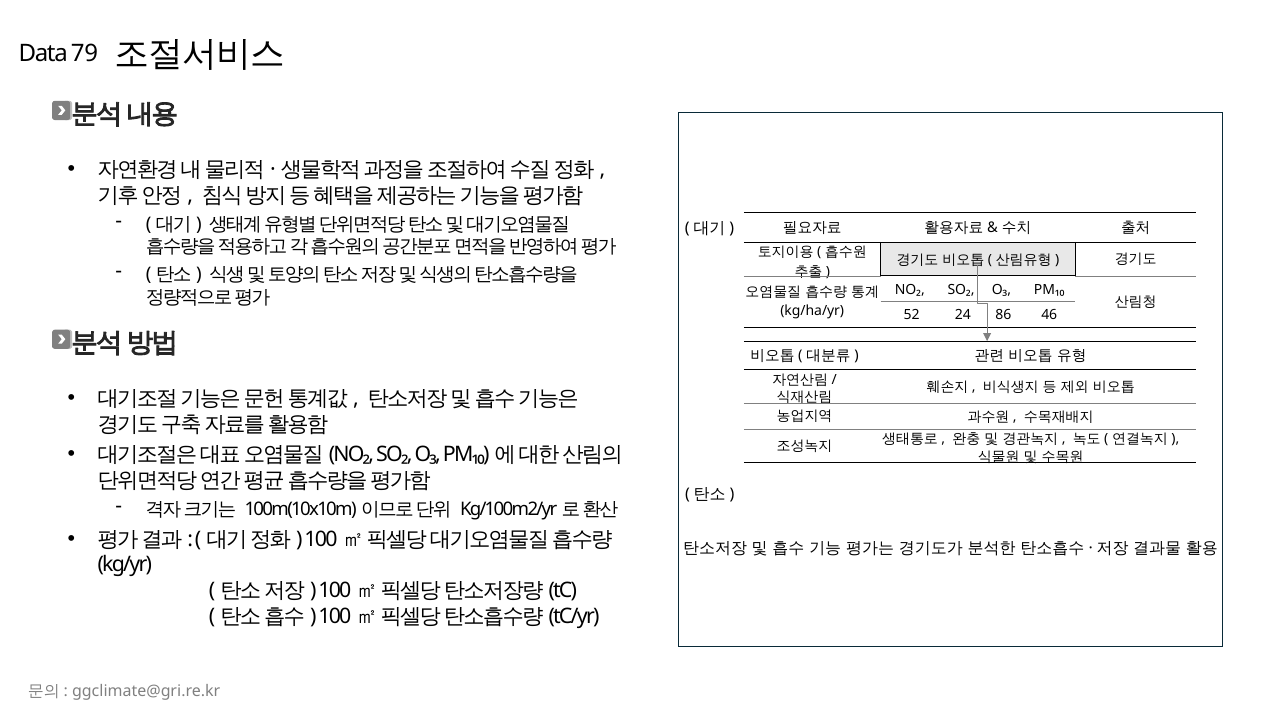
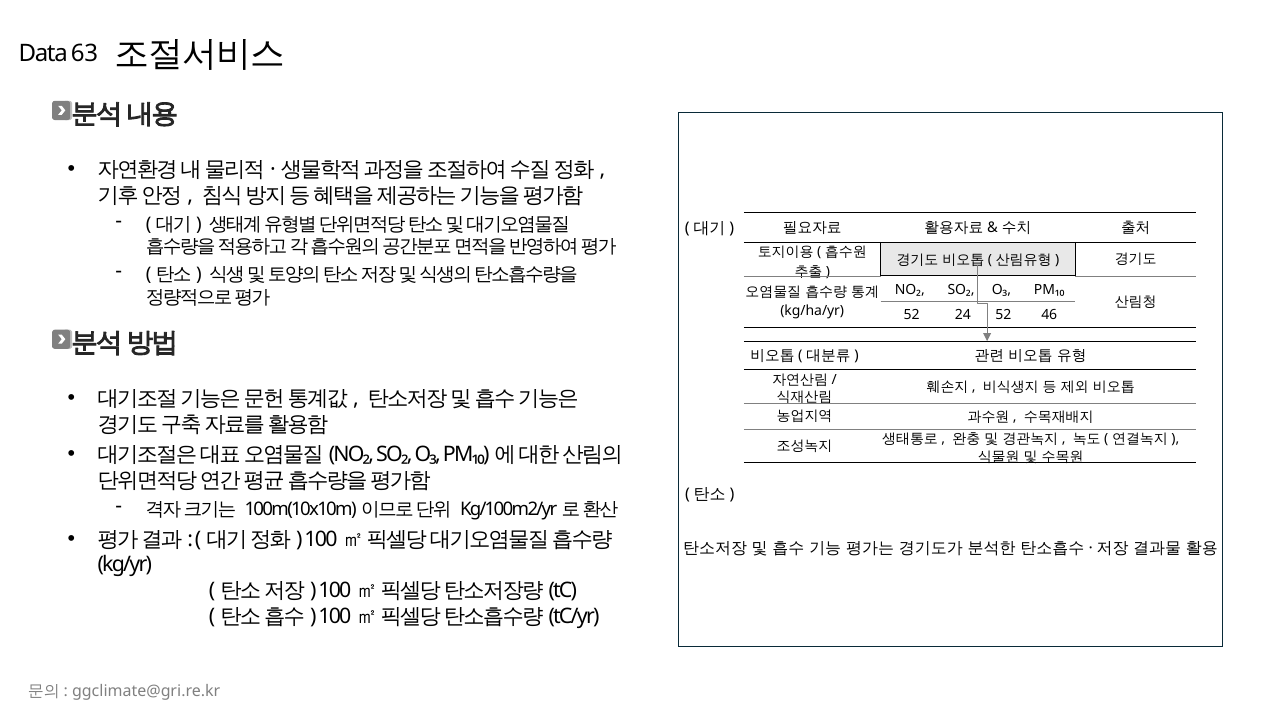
79: 79 -> 63
24 86: 86 -> 52
